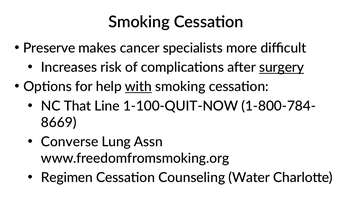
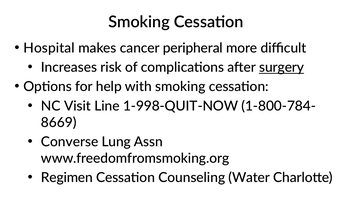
Preserve: Preserve -> Hospital
specialists: specialists -> peripheral
with underline: present -> none
That: That -> Visit
1-100-QUIT-NOW: 1-100-QUIT-NOW -> 1-998-QUIT-NOW
